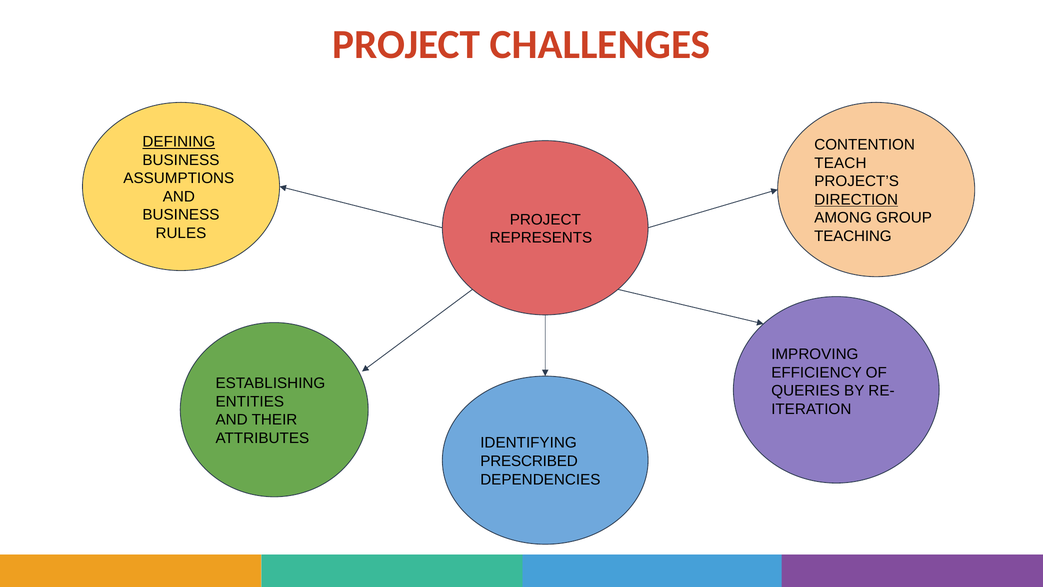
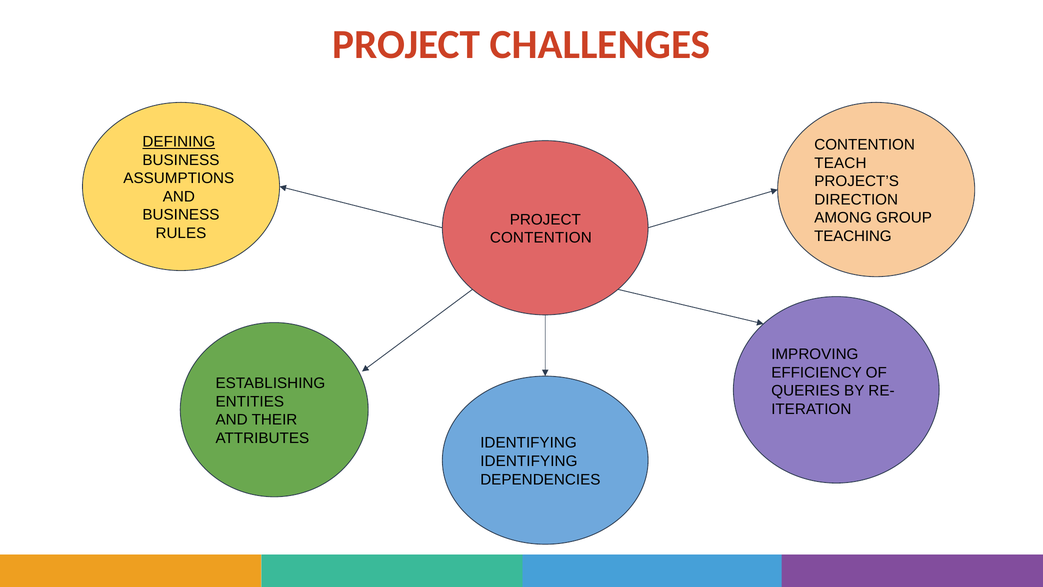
DIRECTION underline: present -> none
REPRESENTS at (541, 238): REPRESENTS -> CONTENTION
PRESCRIBED at (529, 461): PRESCRIBED -> IDENTIFYING
